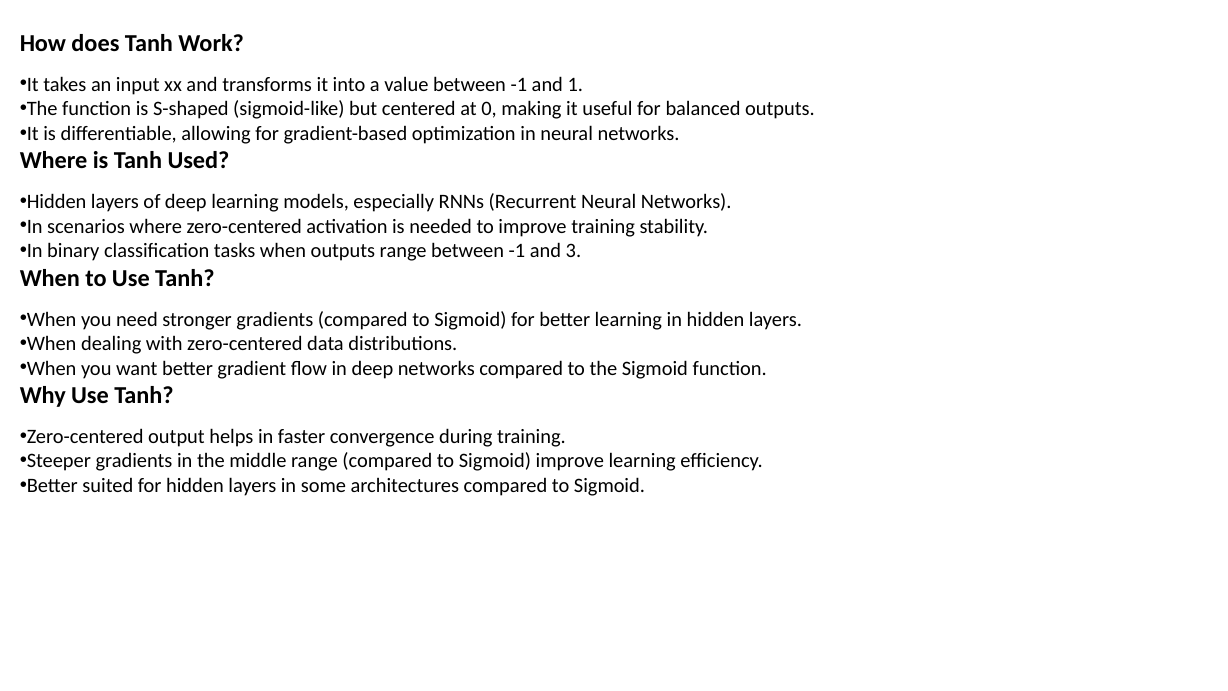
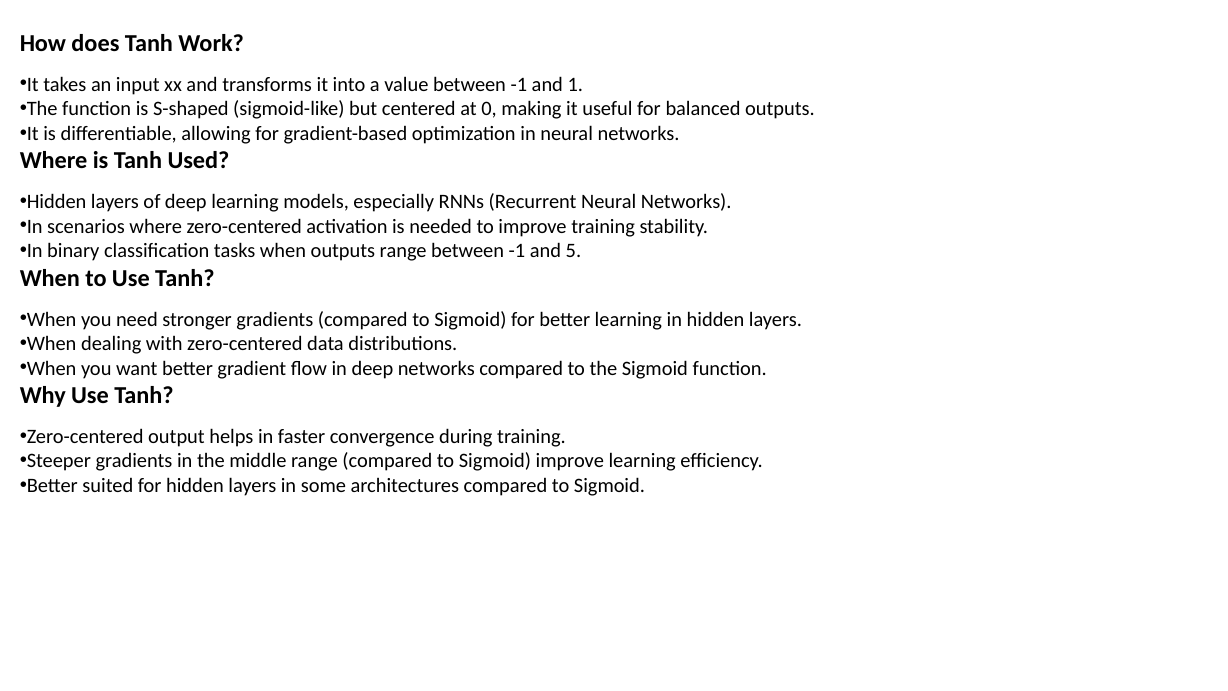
3: 3 -> 5
